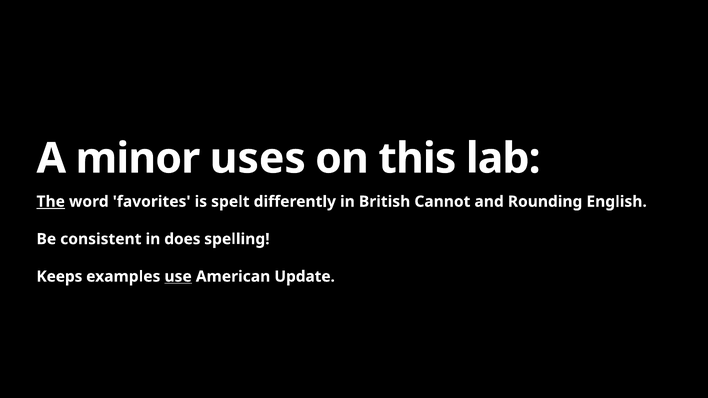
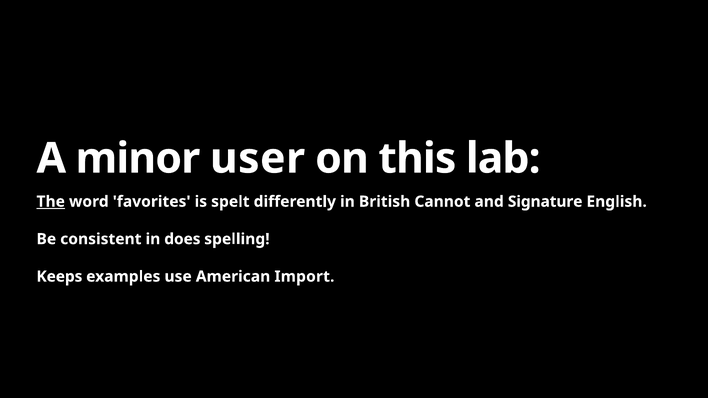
uses: uses -> user
Rounding: Rounding -> Signature
use underline: present -> none
Update: Update -> Import
